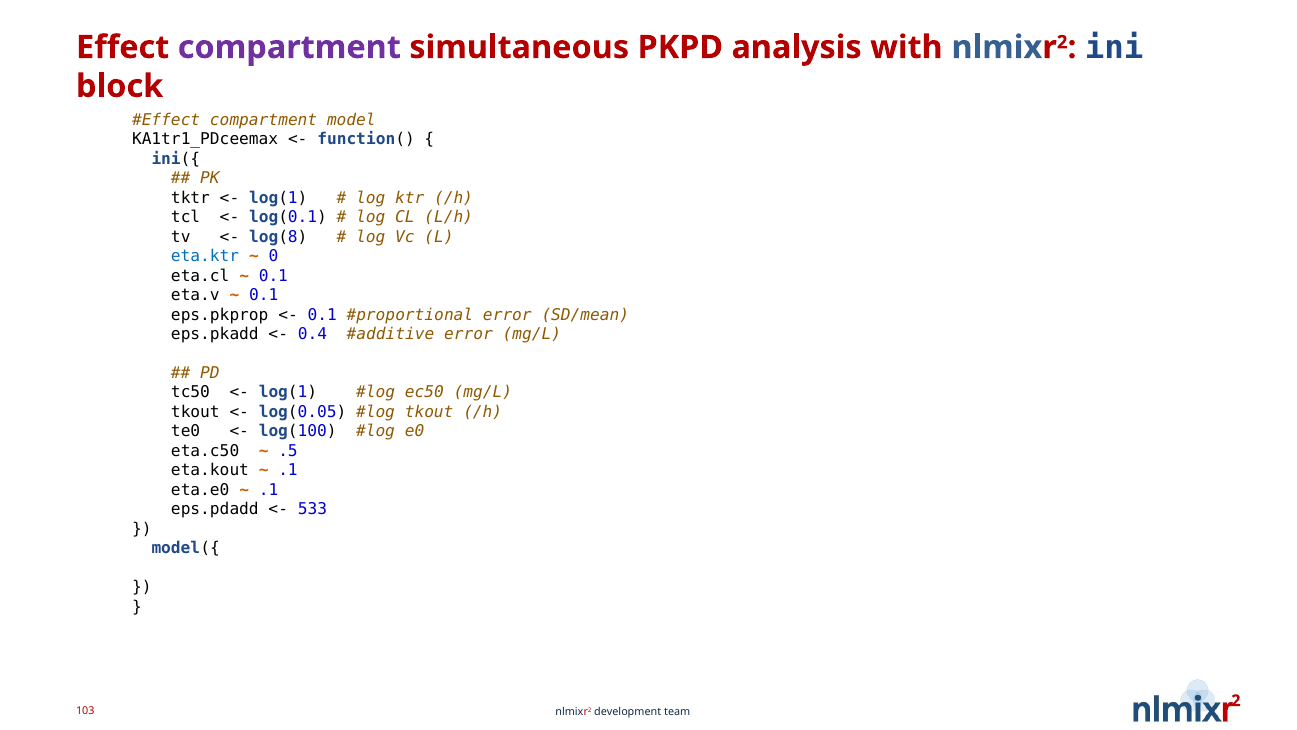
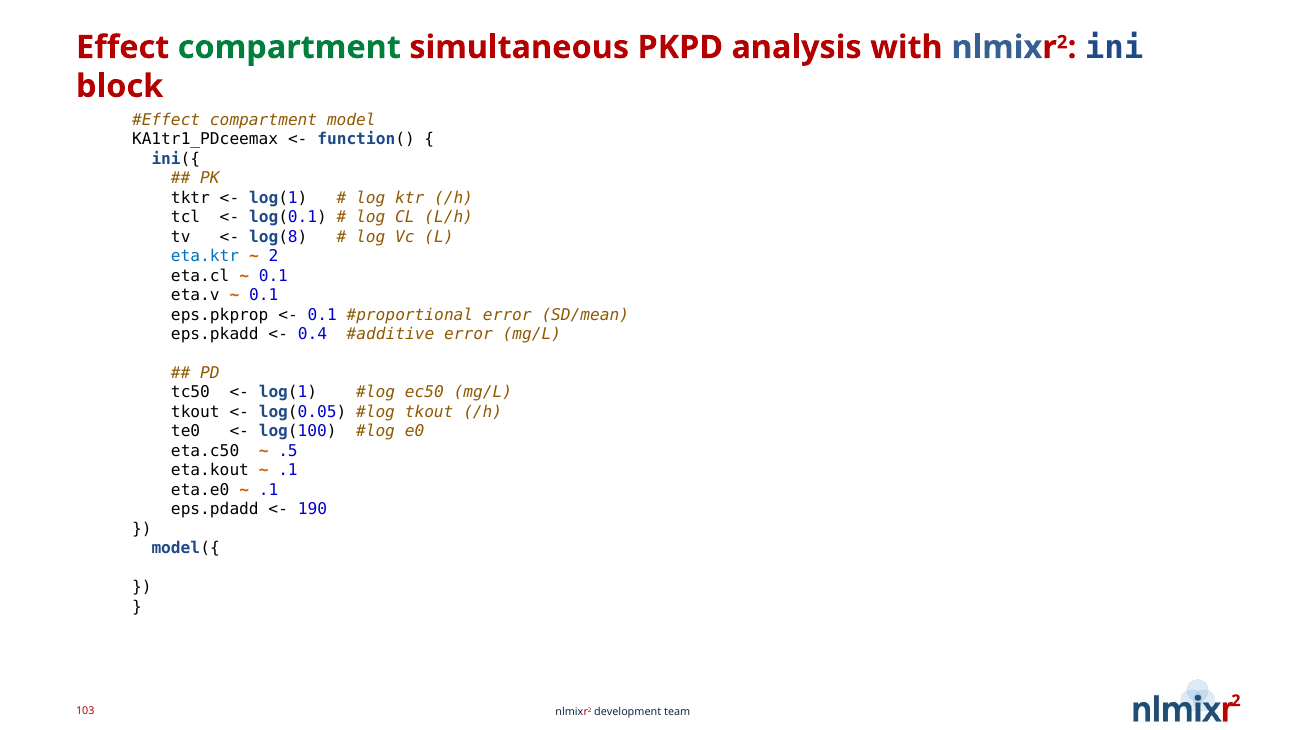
compartment at (289, 47) colour: purple -> green
0 at (273, 256): 0 -> 2
533: 533 -> 190
